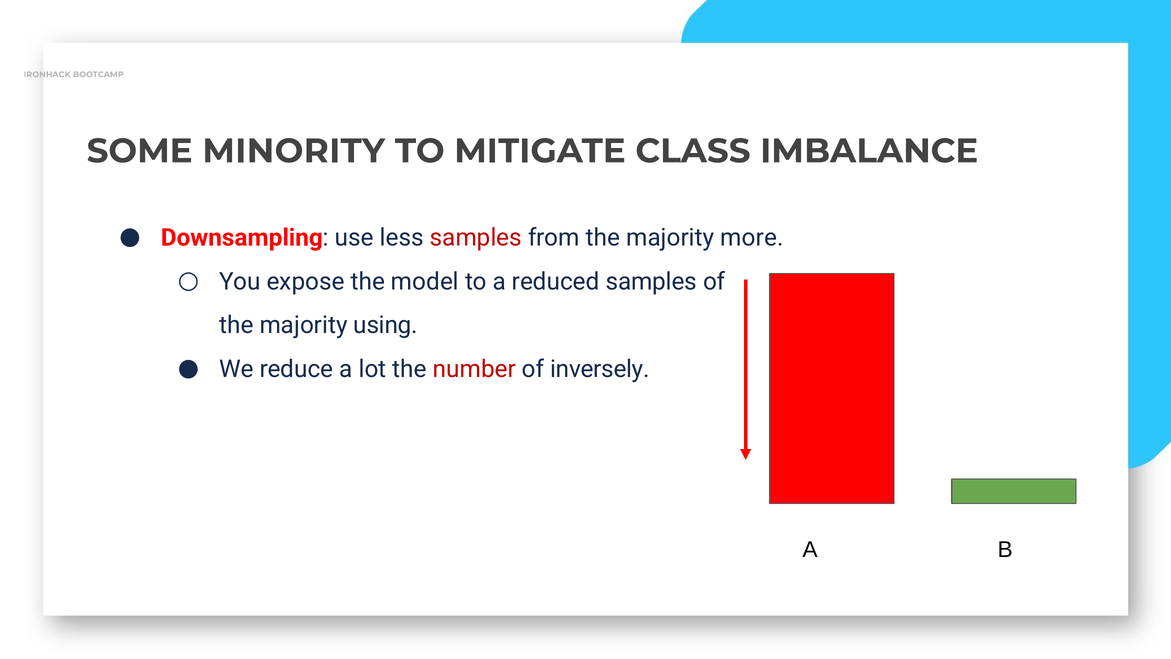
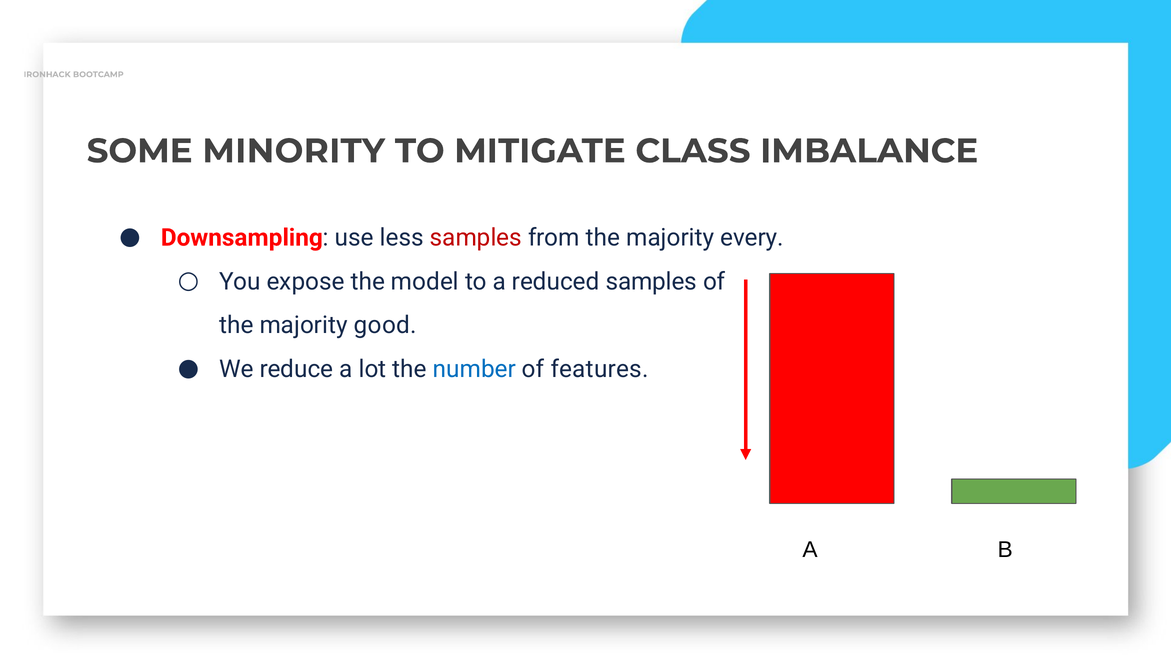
more: more -> every
using: using -> good
number colour: red -> blue
inversely: inversely -> features
